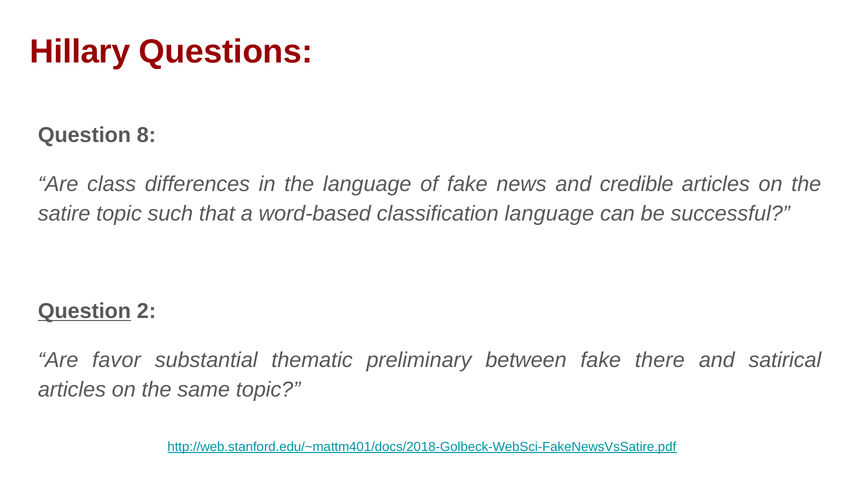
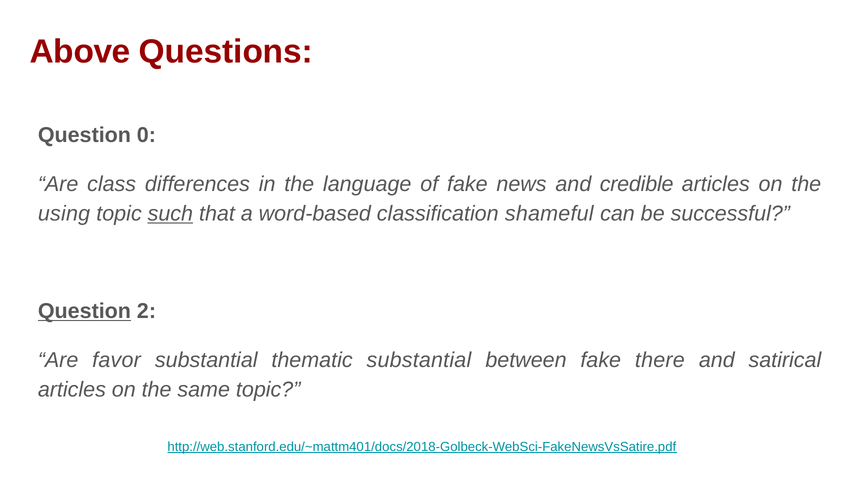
Hillary: Hillary -> Above
8: 8 -> 0
satire: satire -> using
such underline: none -> present
classification language: language -> shameful
thematic preliminary: preliminary -> substantial
